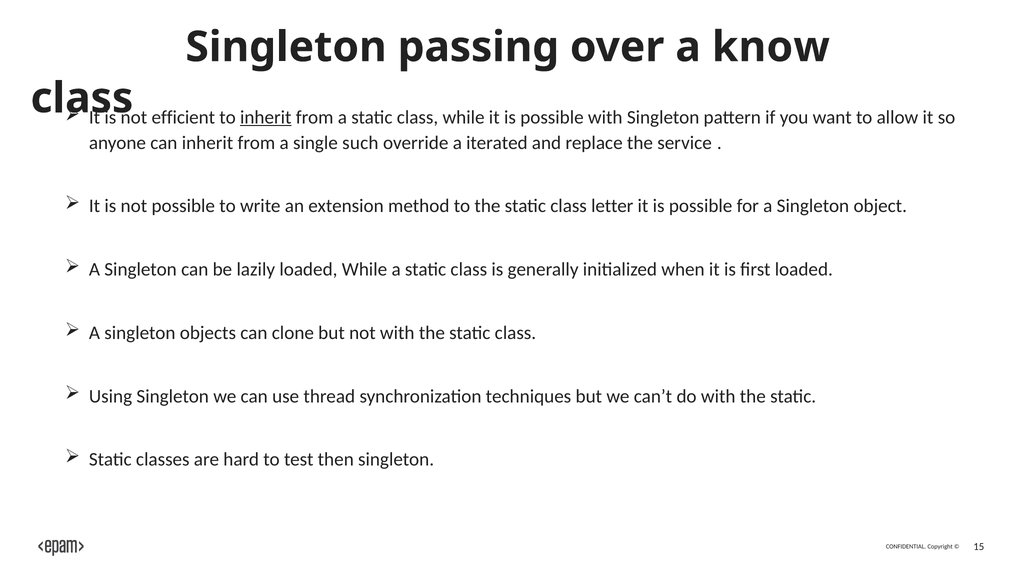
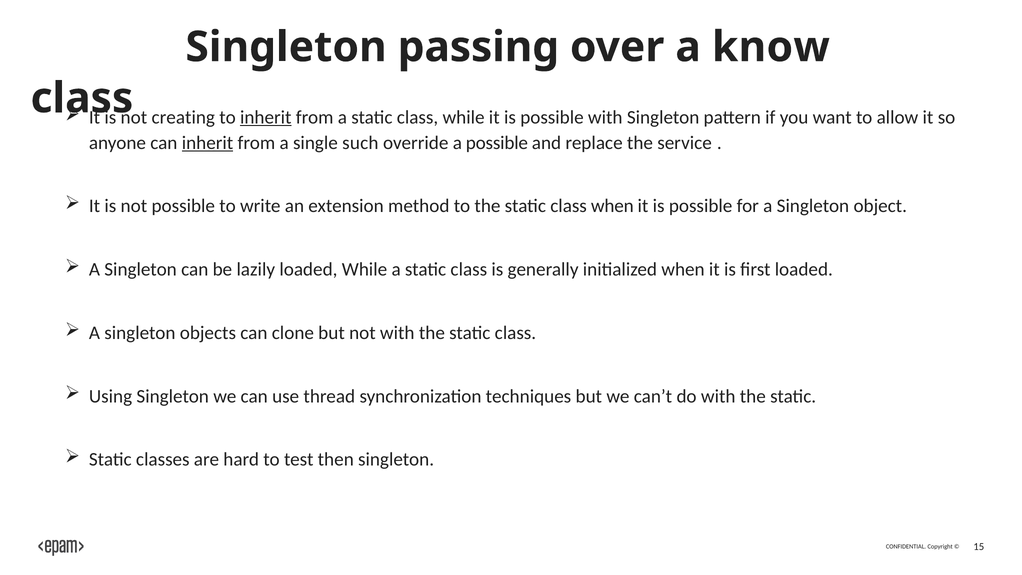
efficient: efficient -> creating
inherit at (208, 143) underline: none -> present
a iterated: iterated -> possible
class letter: letter -> when
